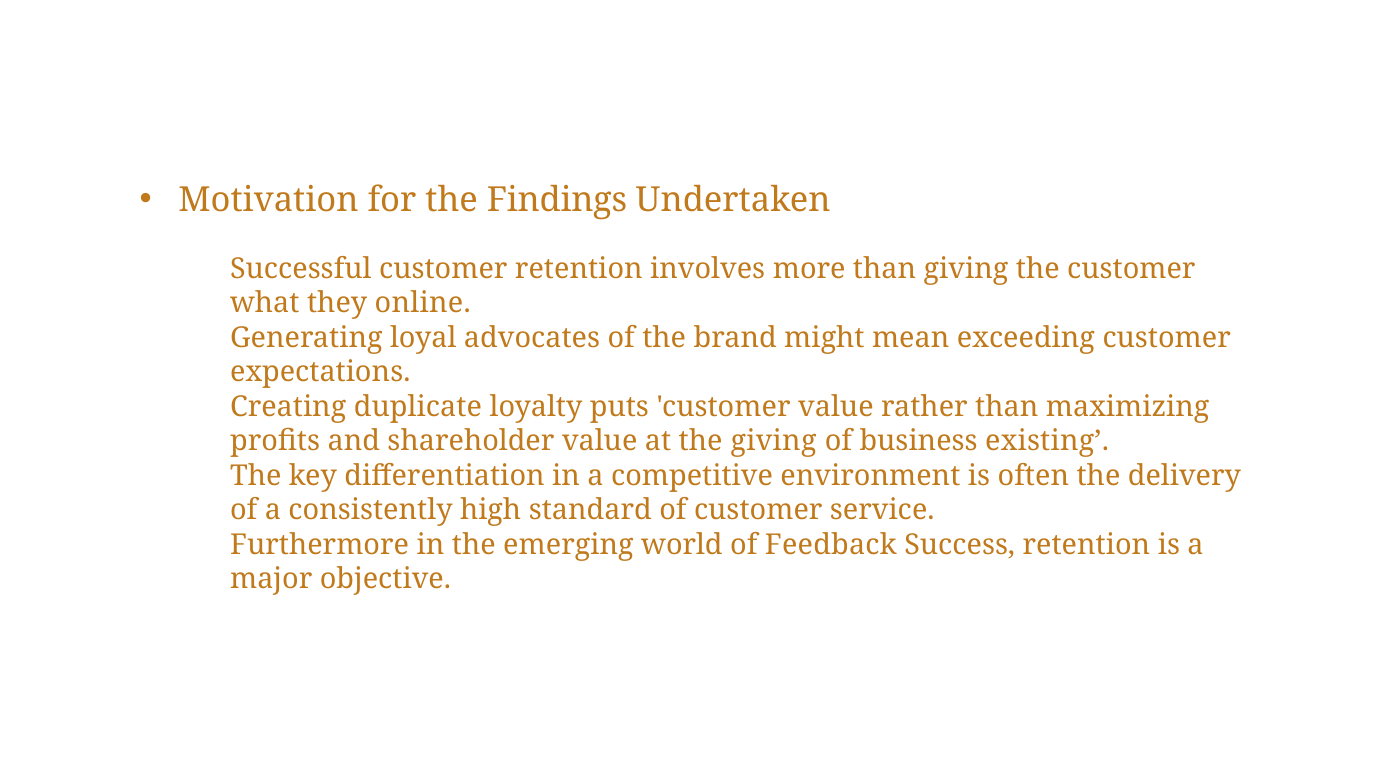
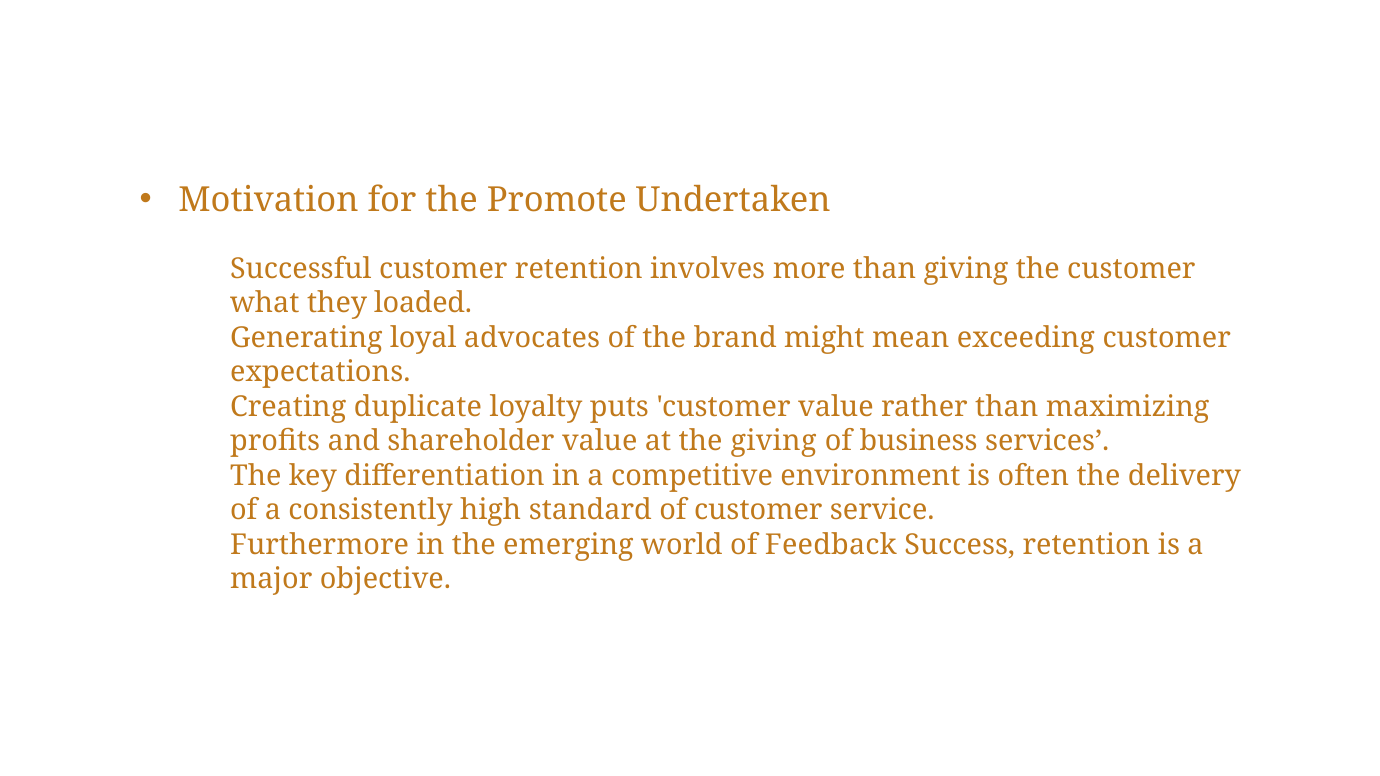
Findings: Findings -> Promote
online: online -> loaded
existing: existing -> services
